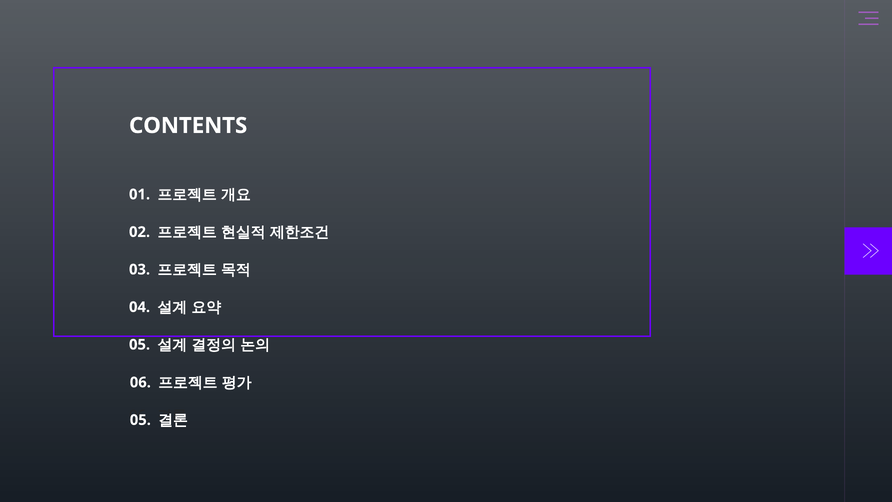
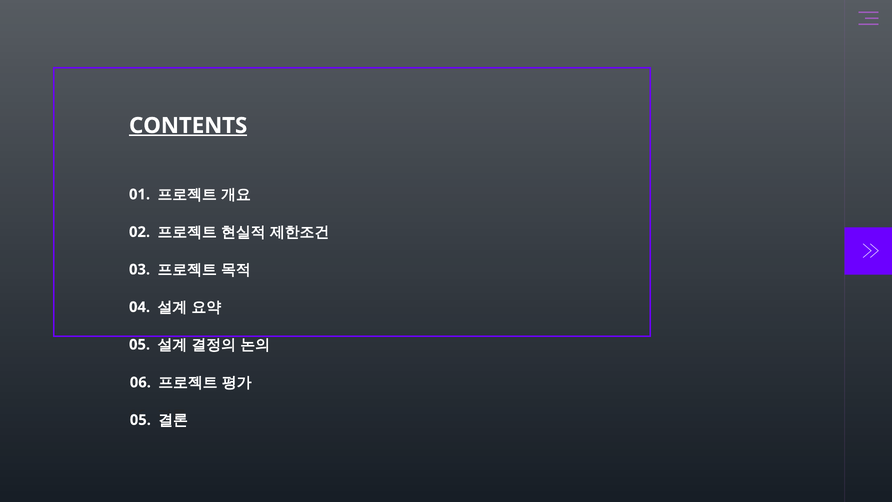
CONTENTS underline: none -> present
